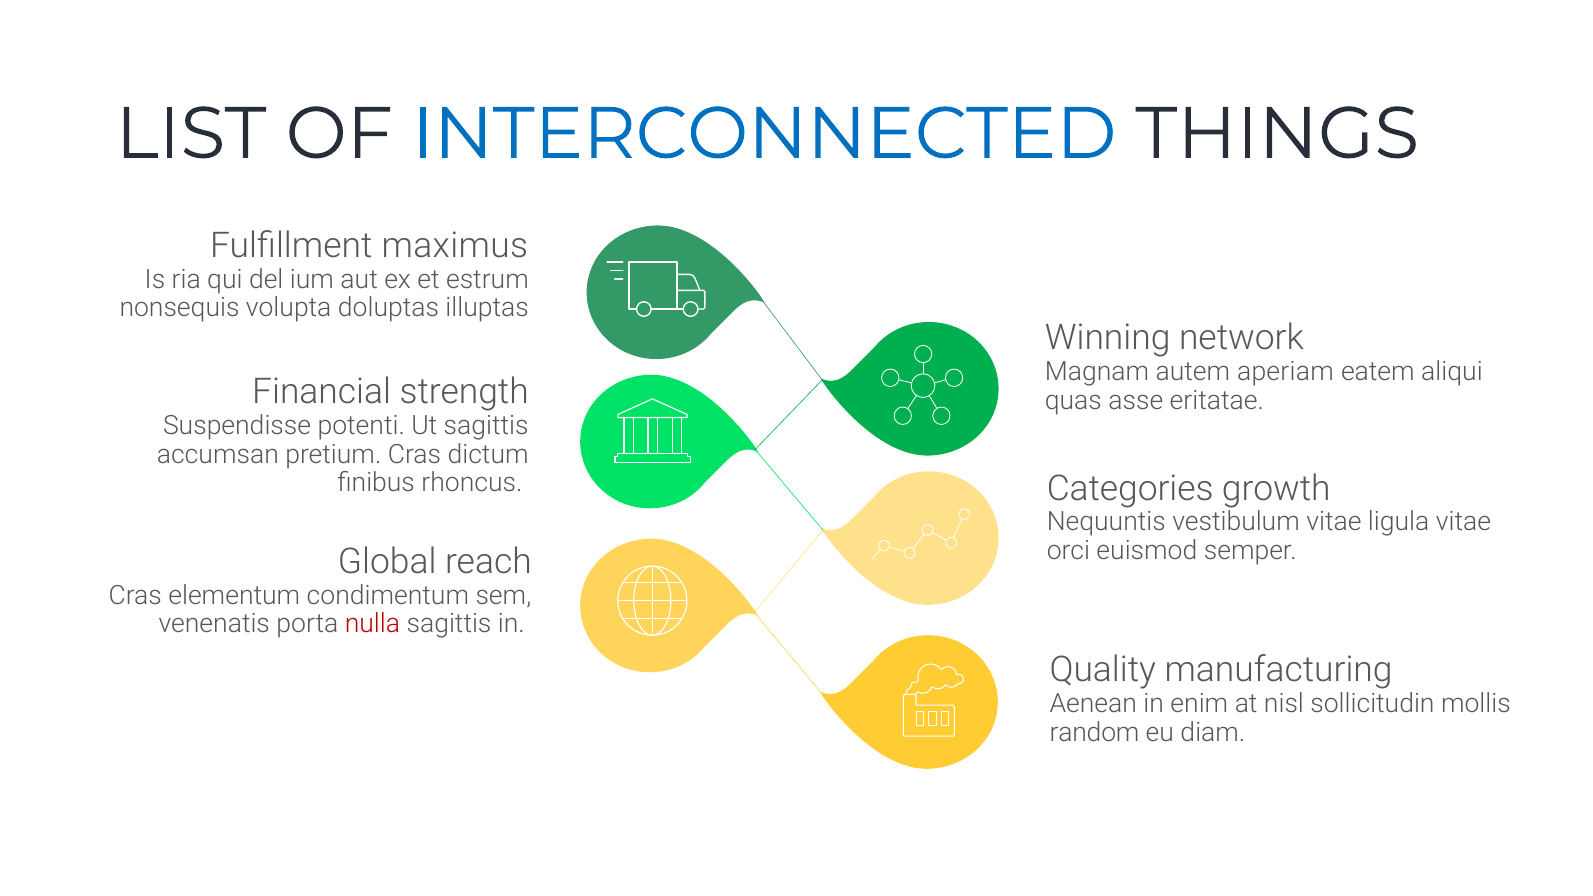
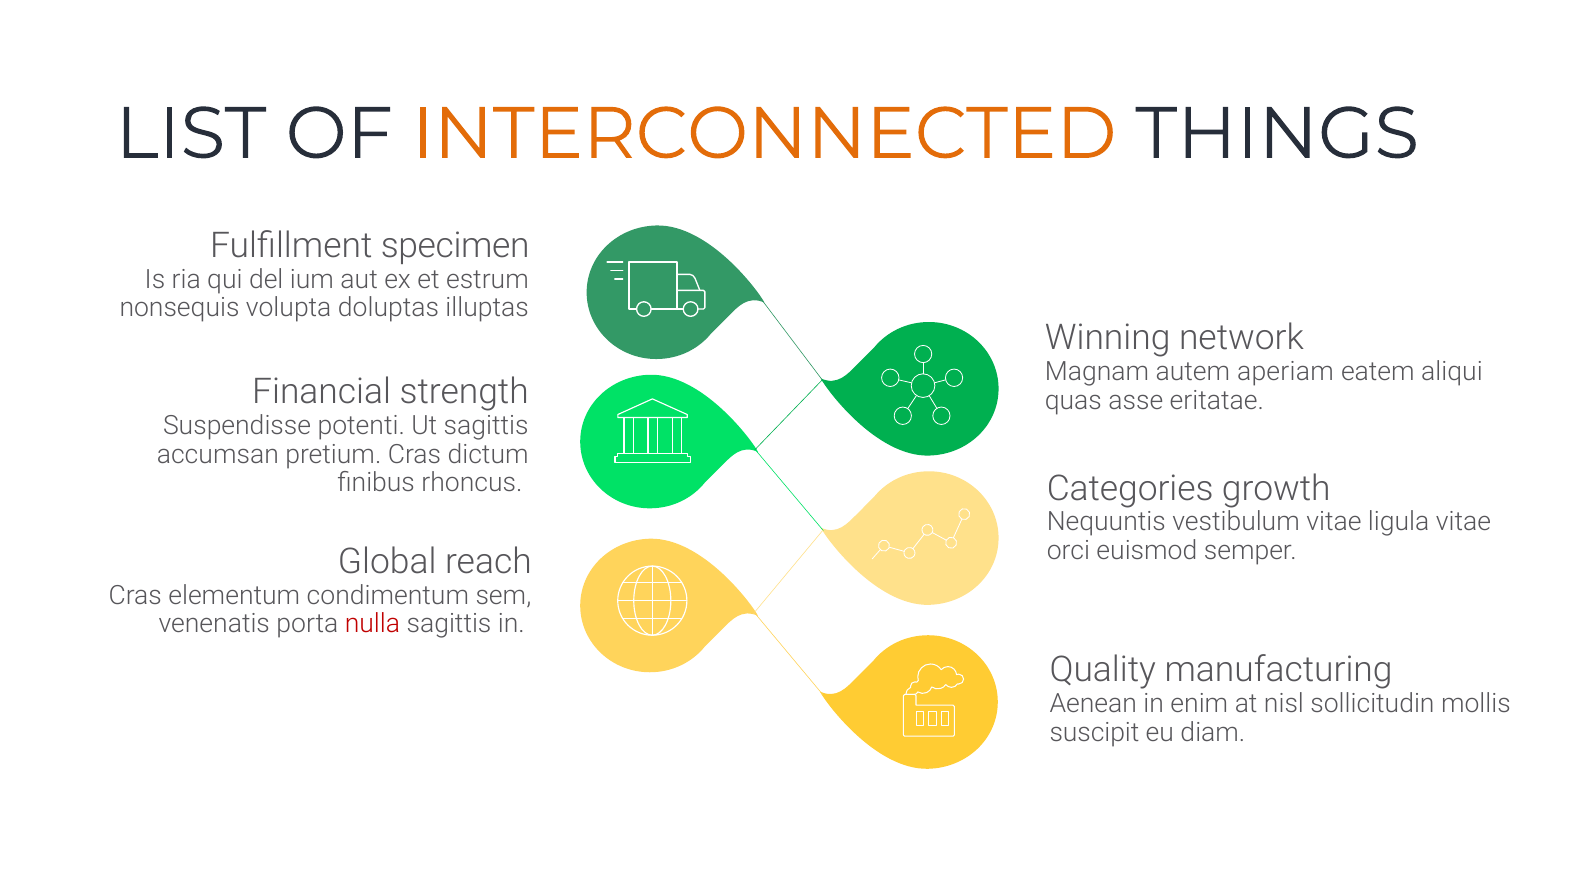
INTERCONNECTED colour: blue -> orange
maximus: maximus -> specimen
random: random -> suscipit
